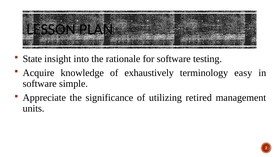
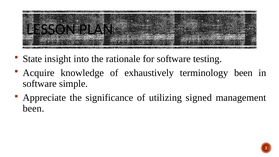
terminology easy: easy -> been
retired: retired -> signed
units at (34, 108): units -> been
